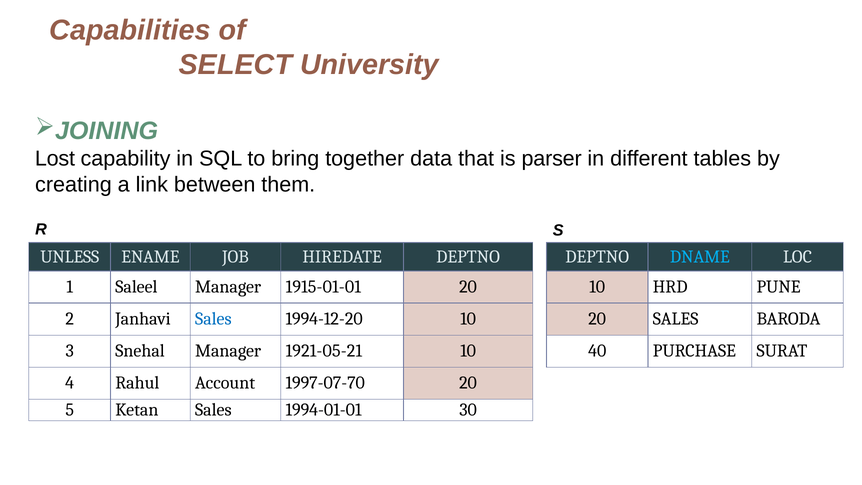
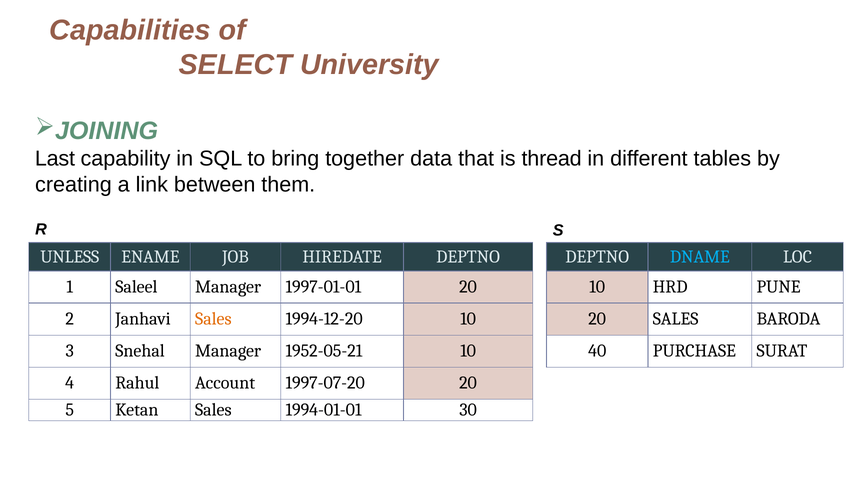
Lost: Lost -> Last
parser: parser -> thread
1915-01-01: 1915-01-01 -> 1997-01-01
Sales at (213, 319) colour: blue -> orange
1921-05-21: 1921-05-21 -> 1952-05-21
1997-07-70: 1997-07-70 -> 1997-07-20
